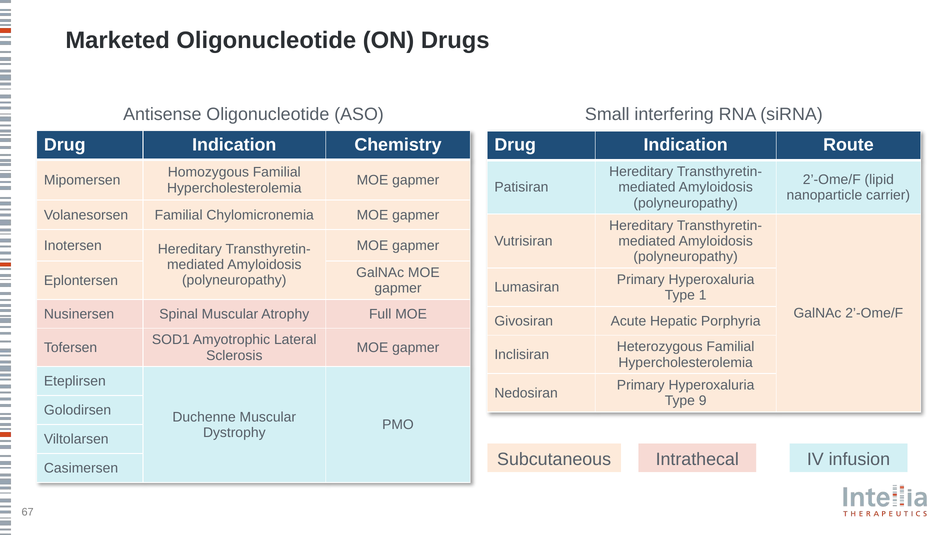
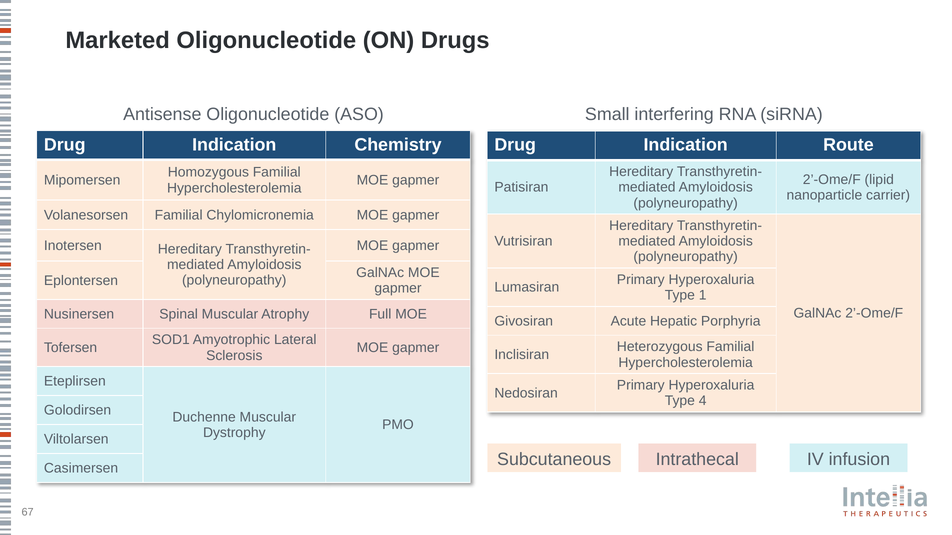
9: 9 -> 4
